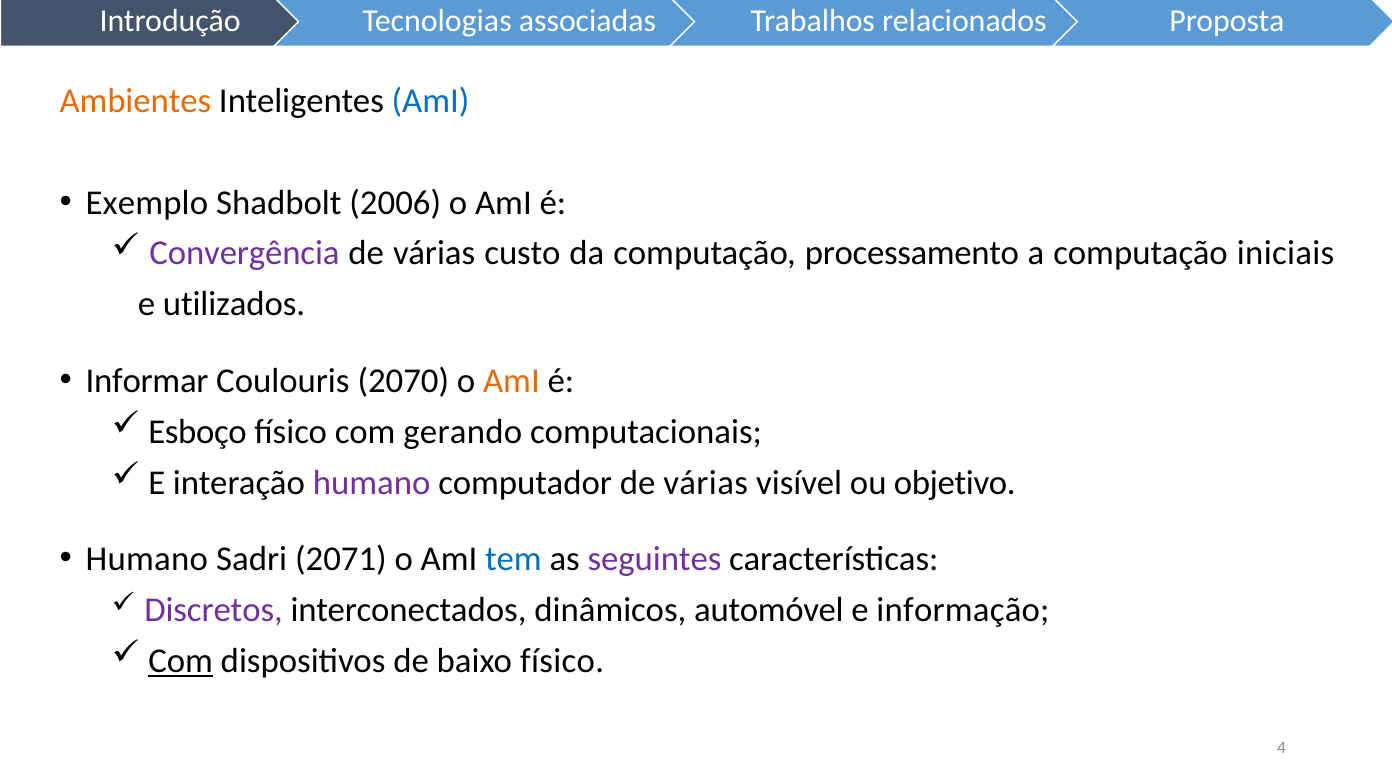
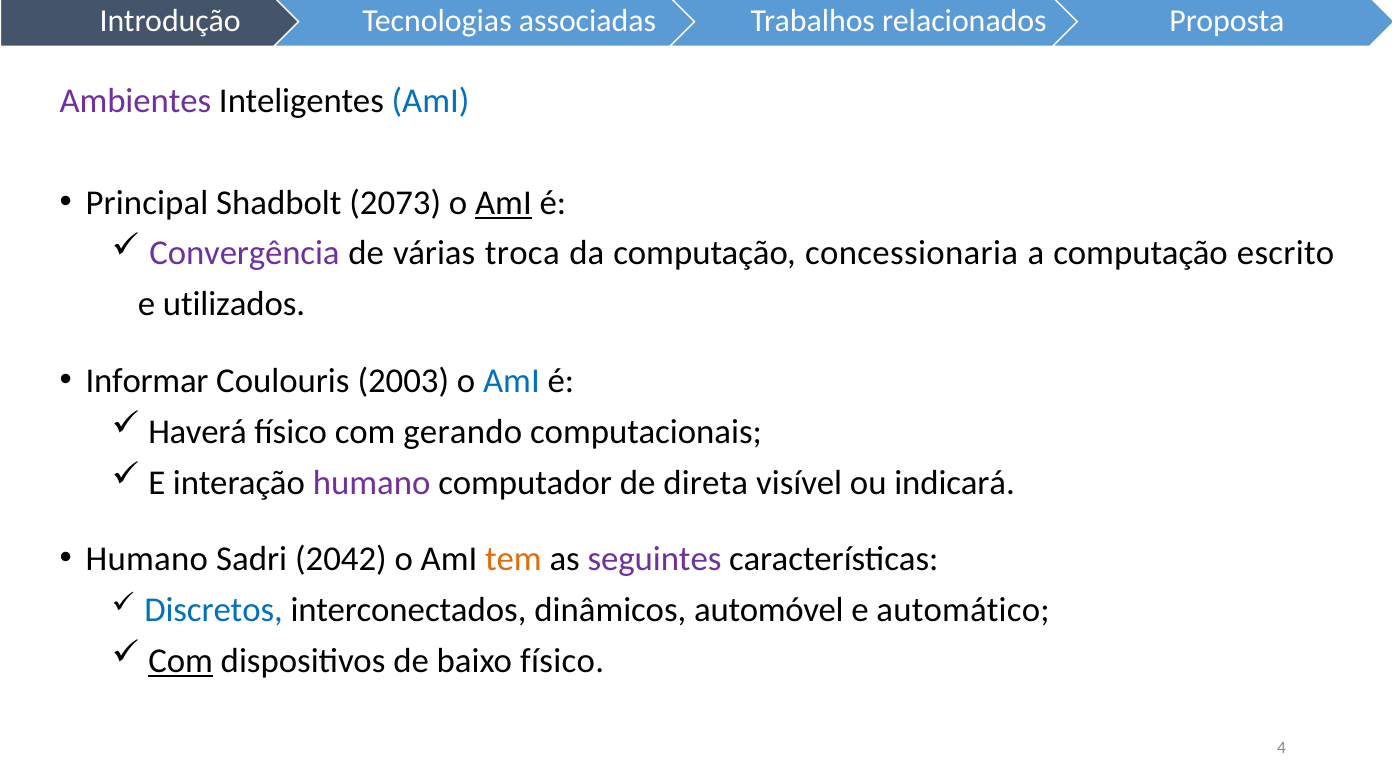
Ambientes colour: orange -> purple
Exemplo: Exemplo -> Principal
2006: 2006 -> 2073
AmI at (503, 203) underline: none -> present
custo: custo -> troca
processamento: processamento -> concessionaria
iniciais: iniciais -> escrito
2070: 2070 -> 2003
AmI at (511, 381) colour: orange -> blue
Esboço: Esboço -> Haverá
computador de várias: várias -> direta
objetivo: objetivo -> indicará
2071: 2071 -> 2042
tem colour: blue -> orange
Discretos colour: purple -> blue
informação: informação -> automático
